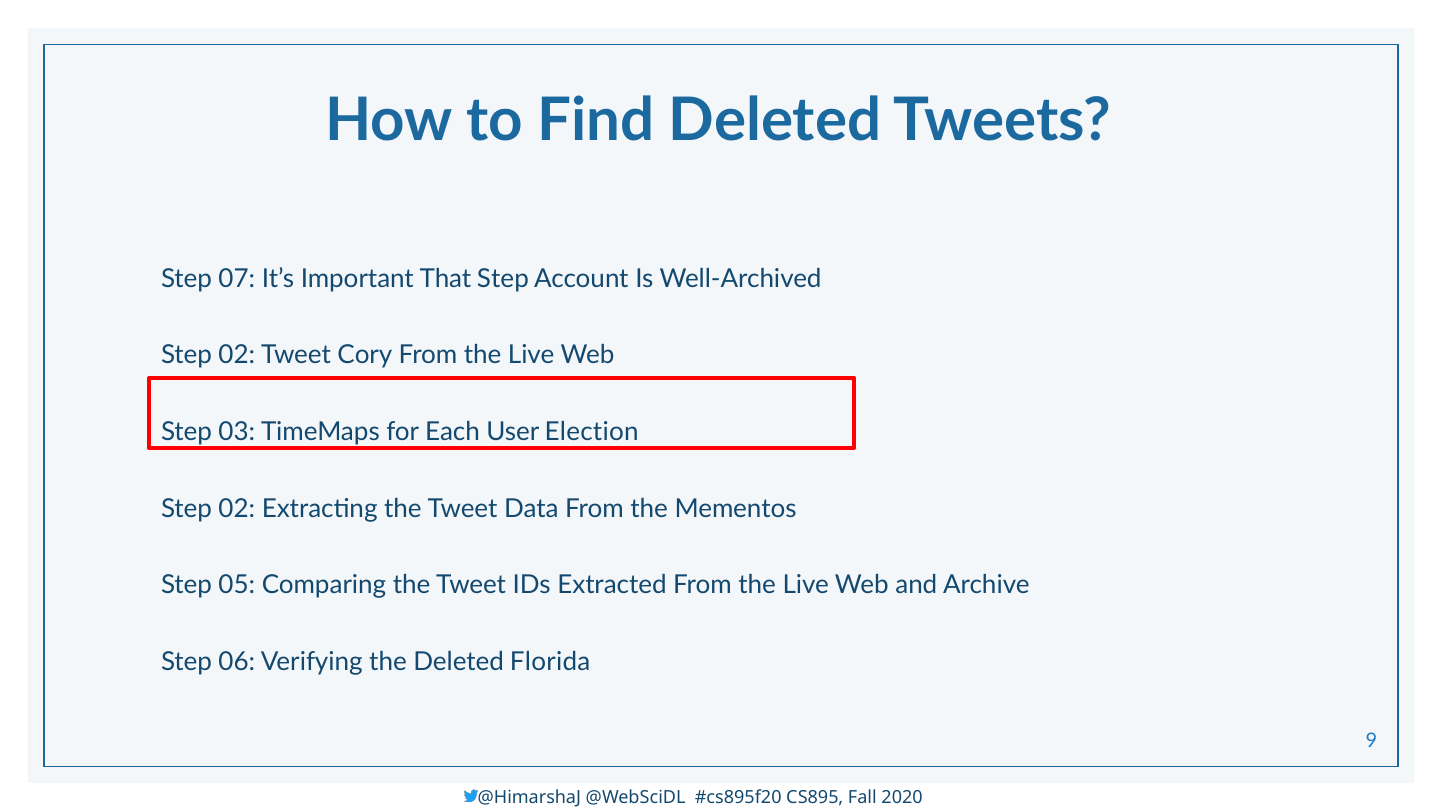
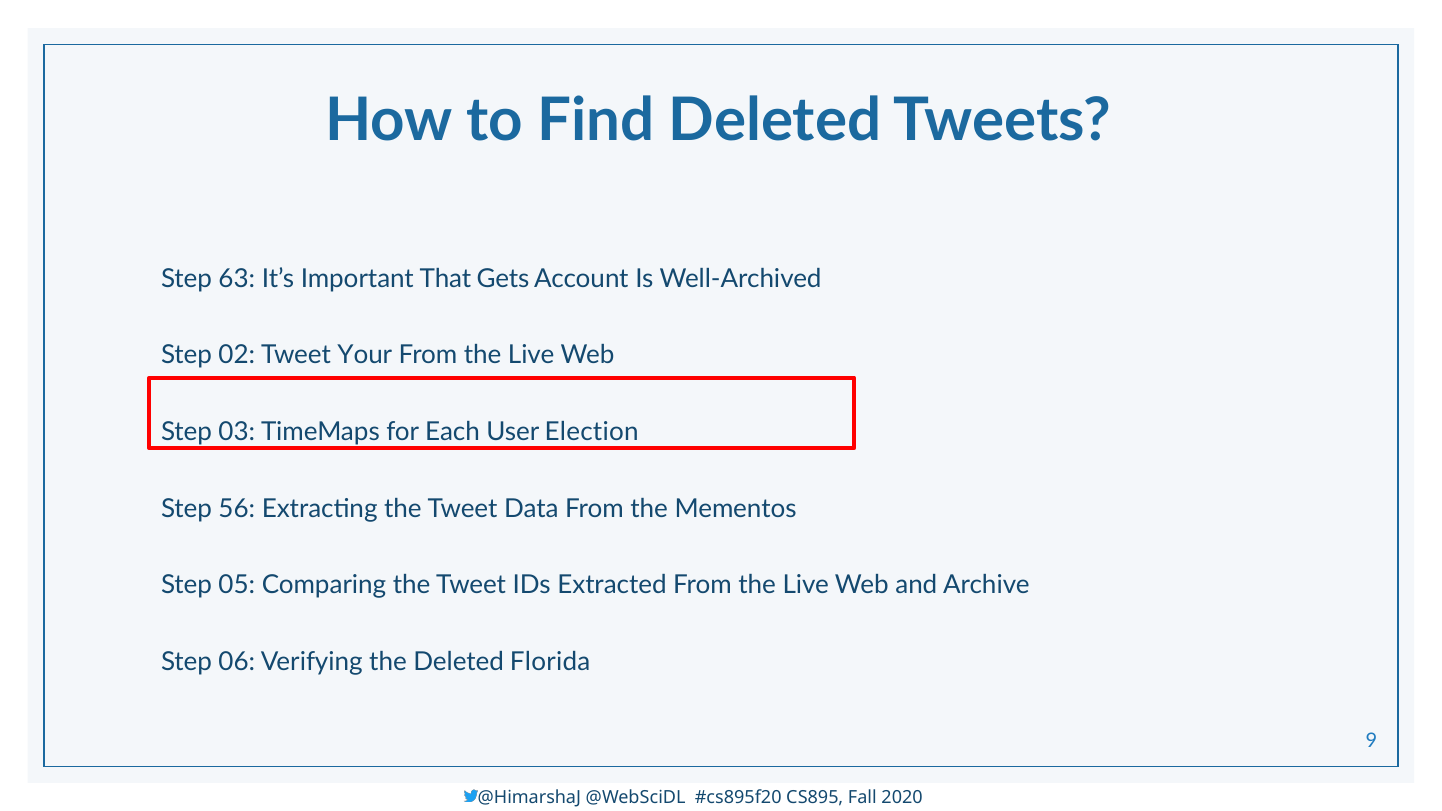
07: 07 -> 63
That Step: Step -> Gets
Cory: Cory -> Your
02 at (237, 509): 02 -> 56
